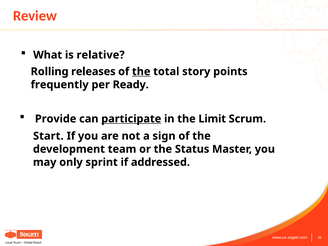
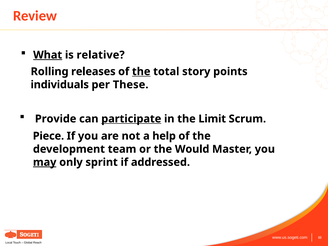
What underline: none -> present
frequently: frequently -> individuals
Ready: Ready -> These
Start: Start -> Piece
sign: sign -> help
Status: Status -> Would
may underline: none -> present
